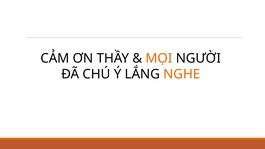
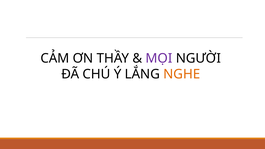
MỌI colour: orange -> purple
